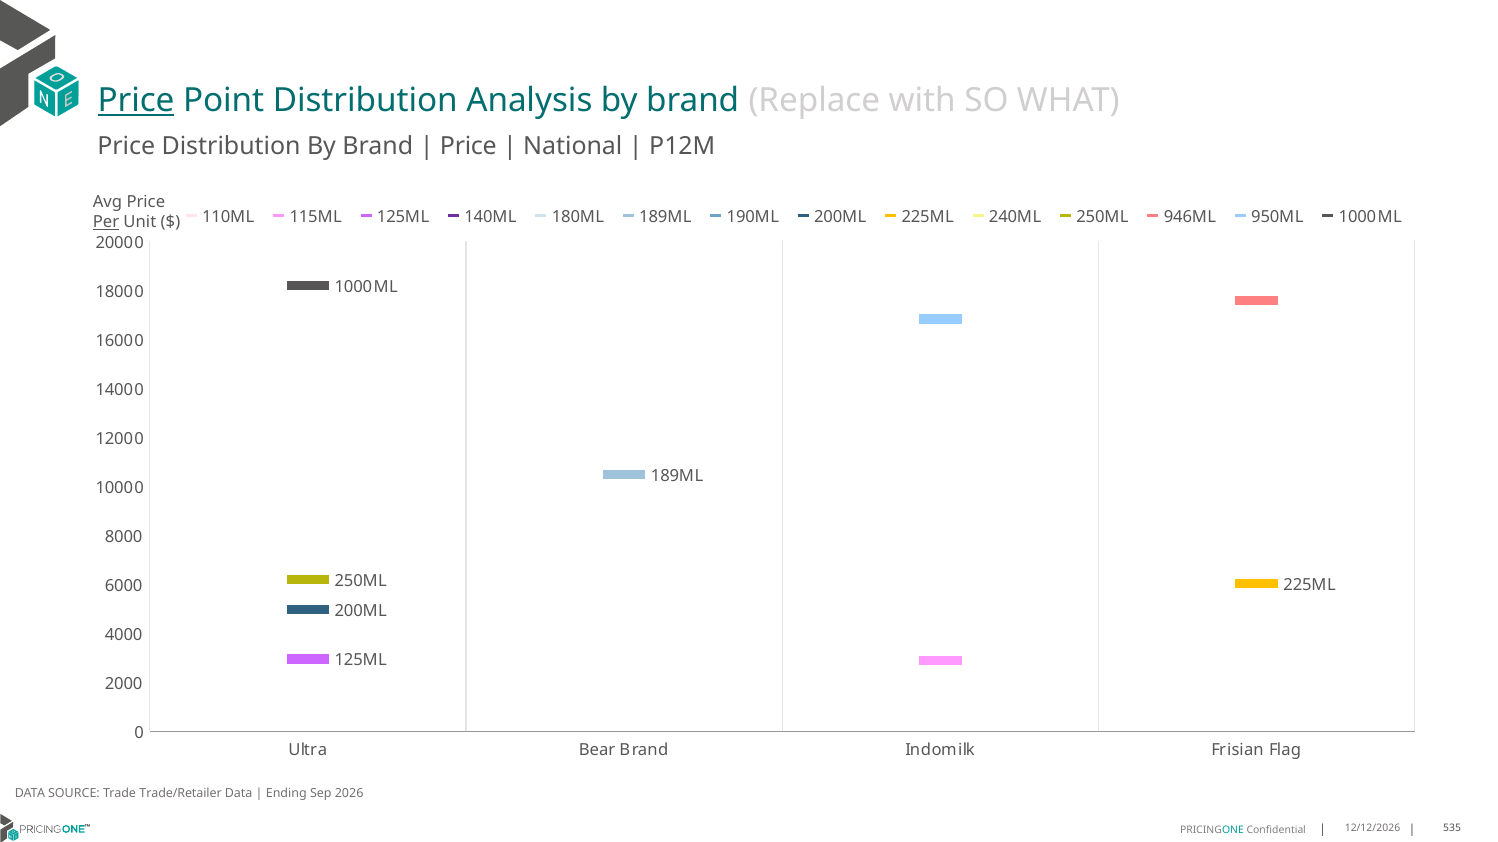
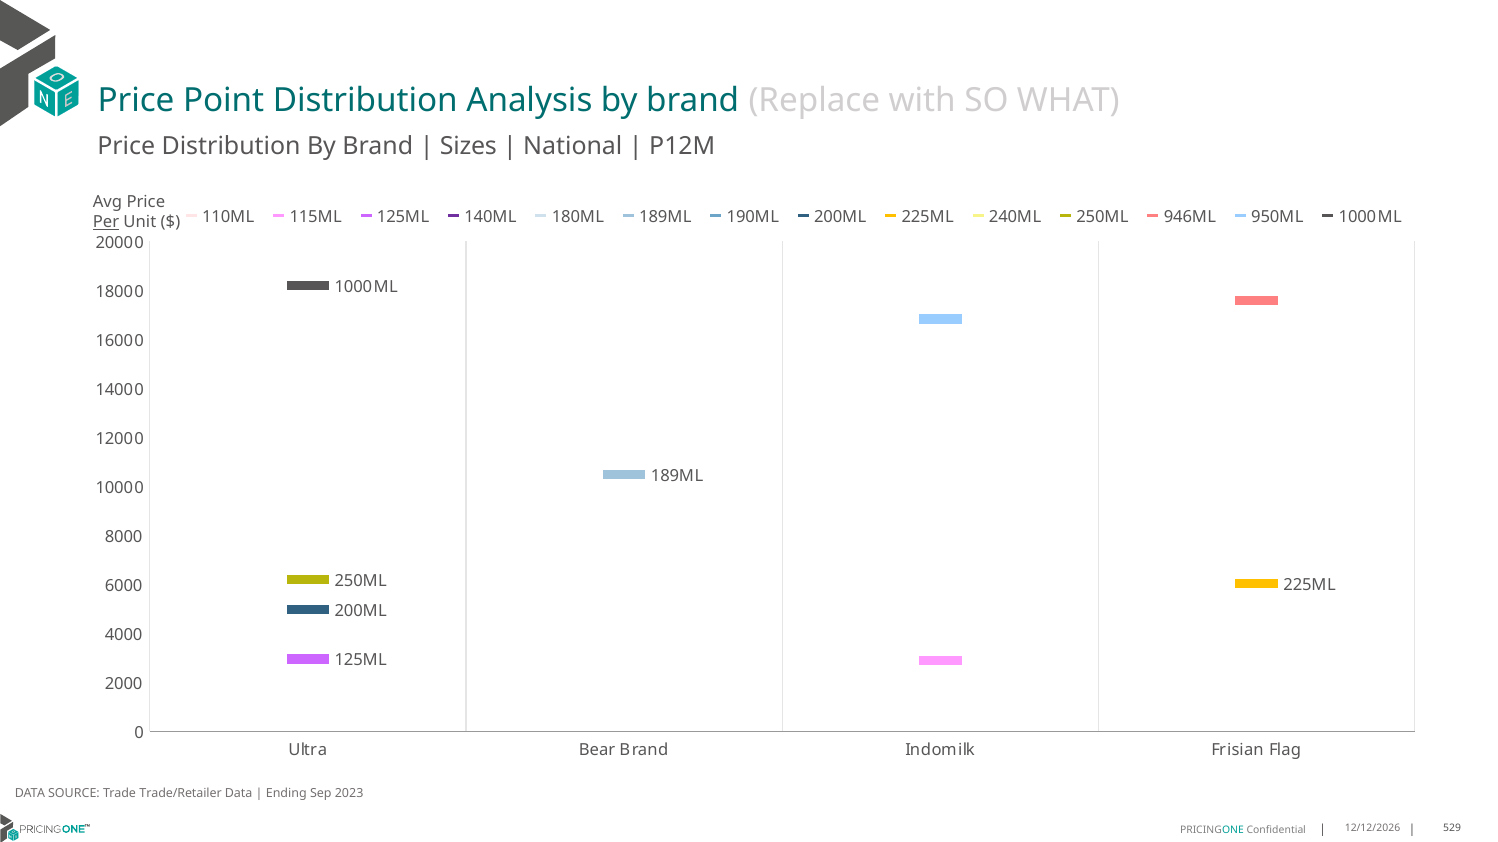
Price at (136, 101) underline: present -> none
Price at (468, 146): Price -> Sizes
2026: 2026 -> 2023
535: 535 -> 529
